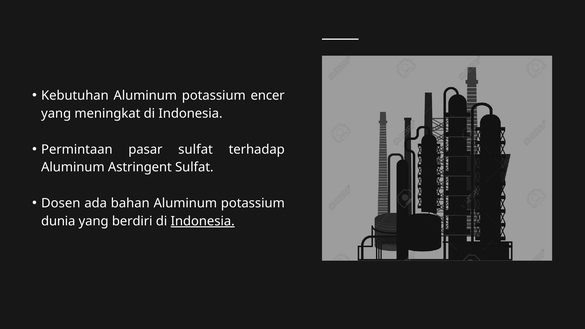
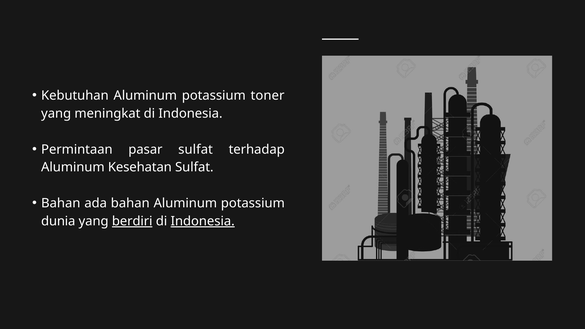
encer: encer -> toner
Astringent: Astringent -> Kesehatan
Dosen at (61, 203): Dosen -> Bahan
berdiri underline: none -> present
